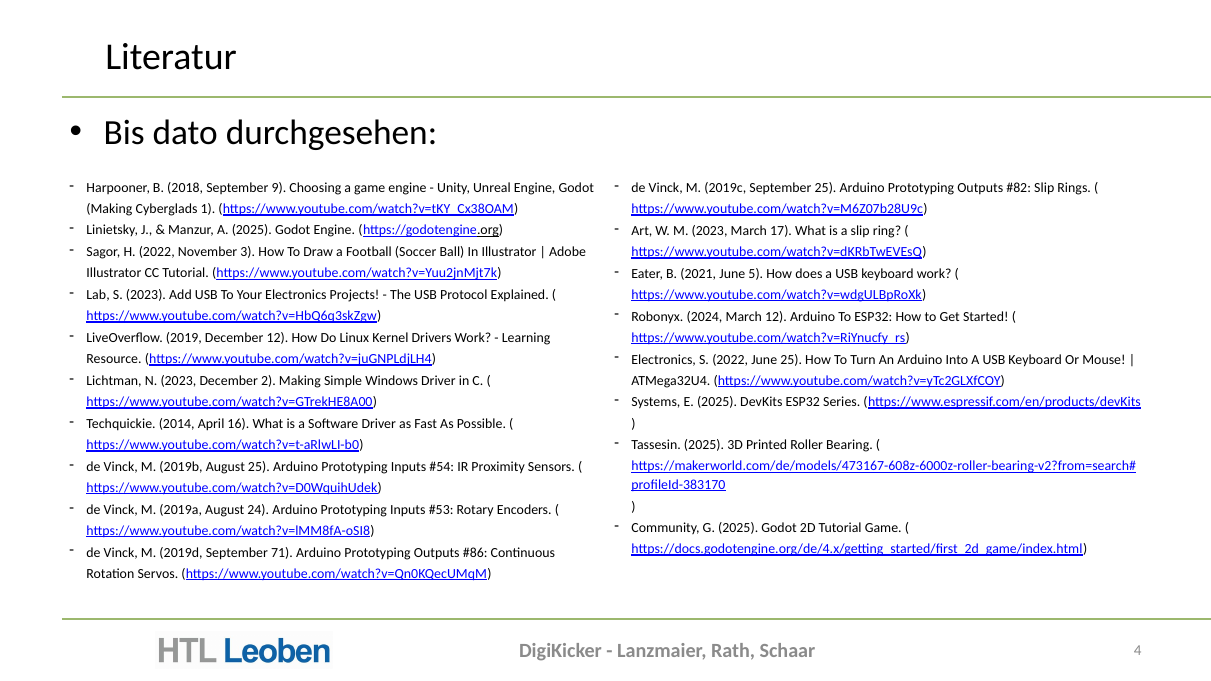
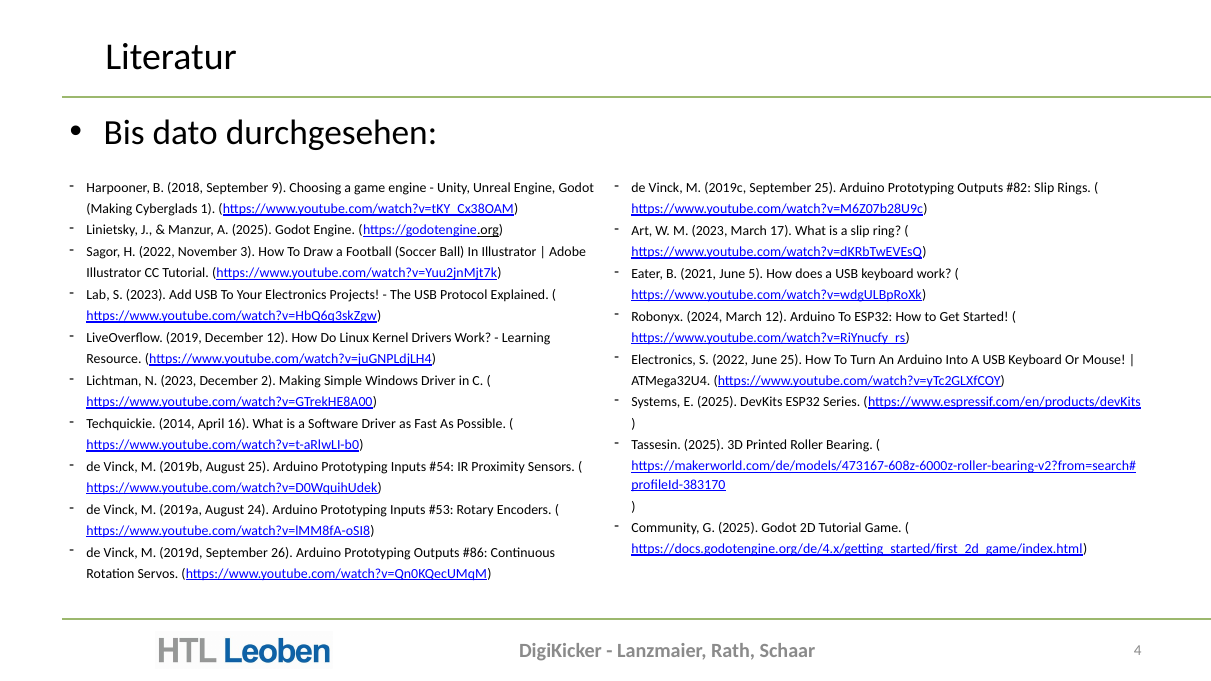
71: 71 -> 26
